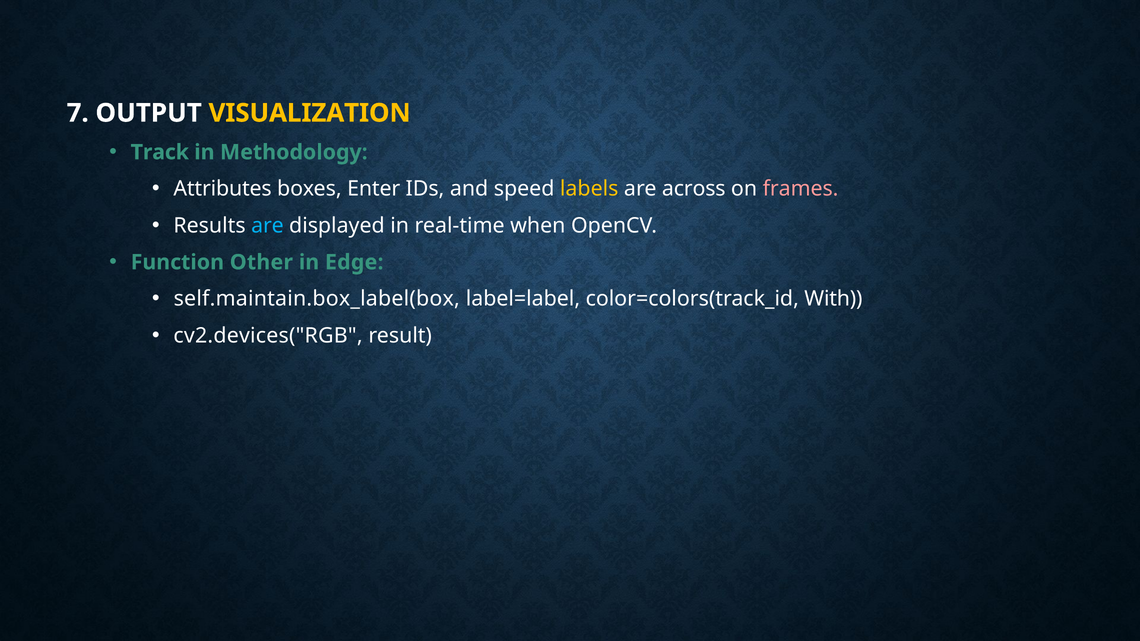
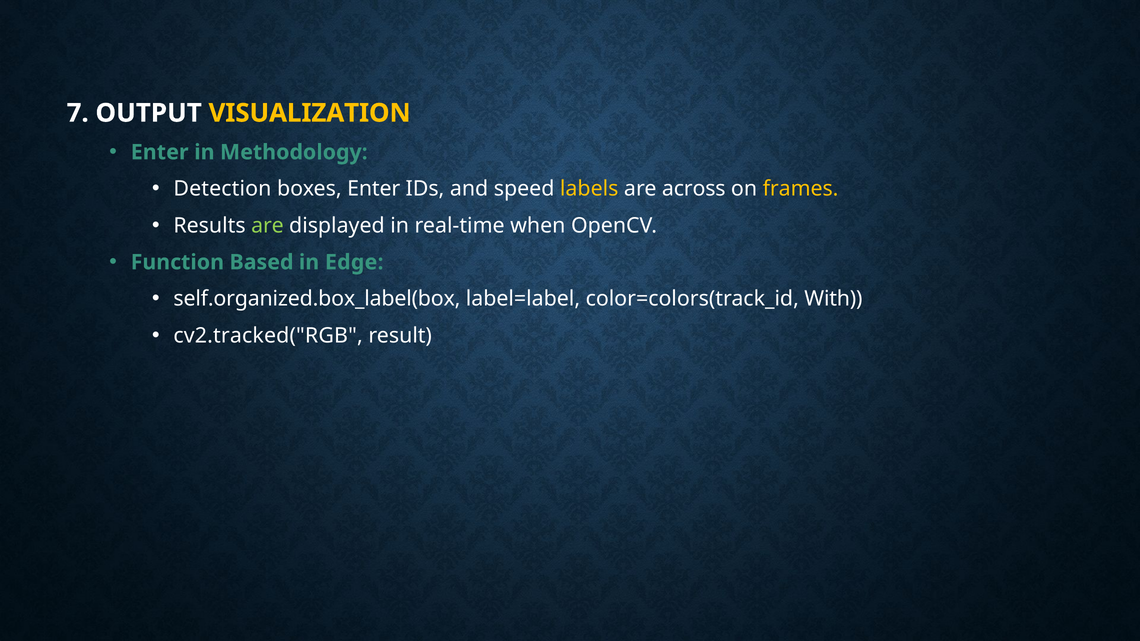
Track at (160, 152): Track -> Enter
Attributes: Attributes -> Detection
frames colour: pink -> yellow
are at (267, 226) colour: light blue -> light green
Other: Other -> Based
self.maintain.box_label(box: self.maintain.box_label(box -> self.organized.box_label(box
cv2.devices("RGB: cv2.devices("RGB -> cv2.tracked("RGB
